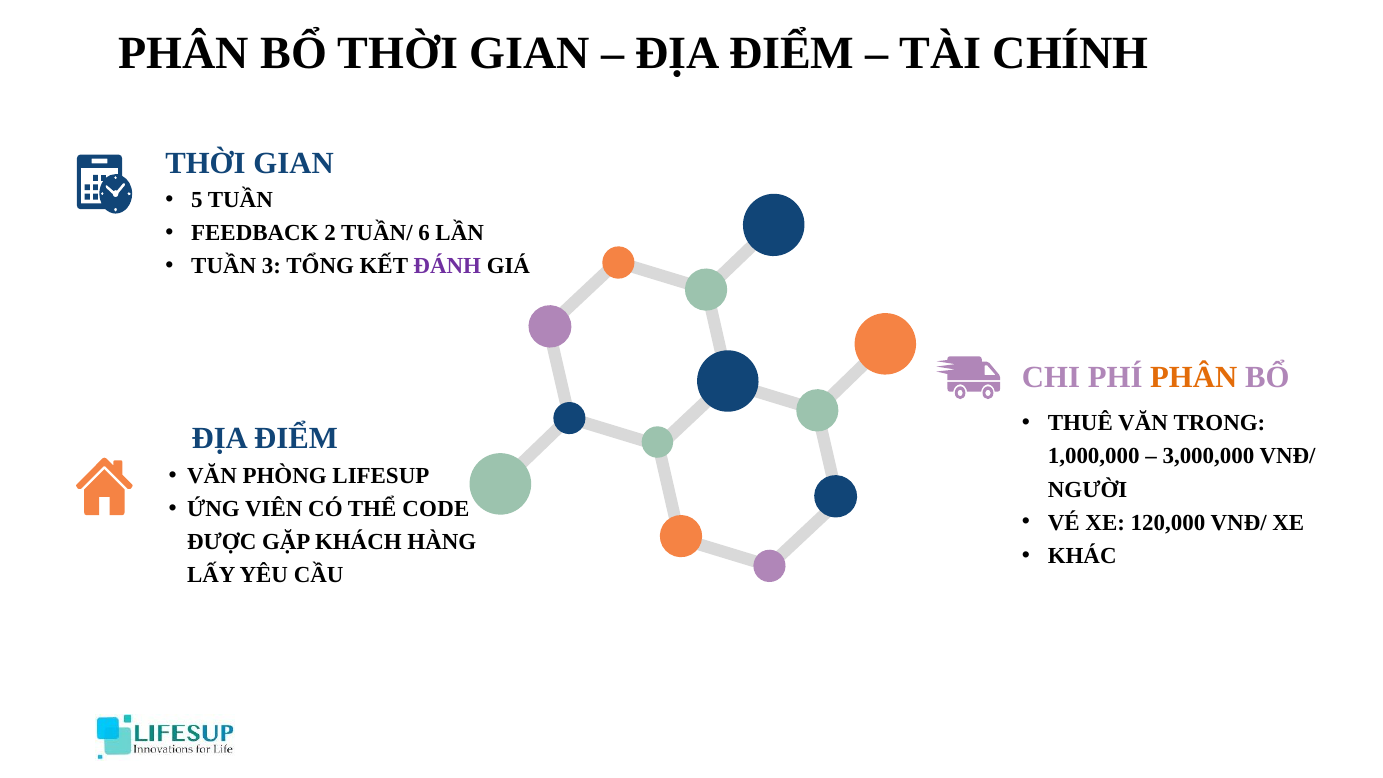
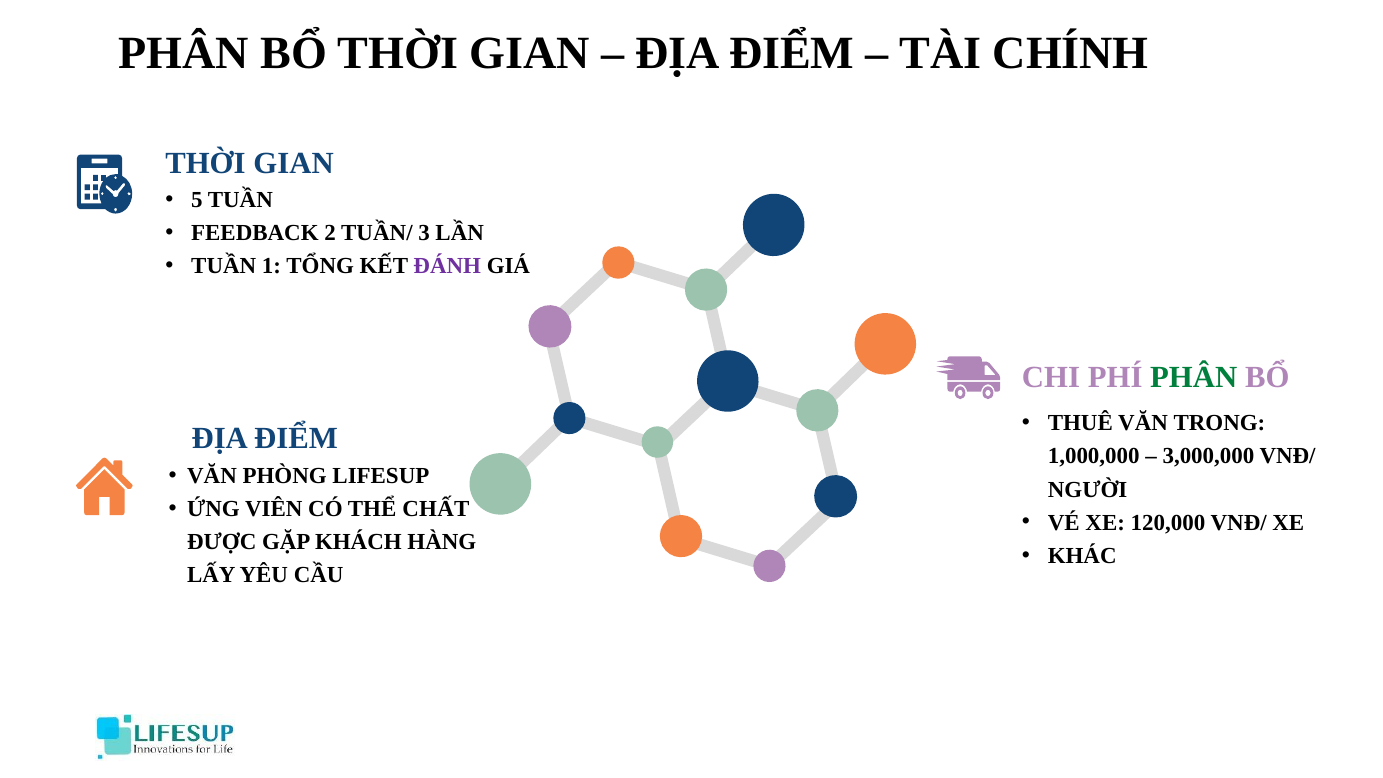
6: 6 -> 3
3: 3 -> 1
PHÂN at (1194, 377) colour: orange -> green
CODE: CODE -> CHẤT
